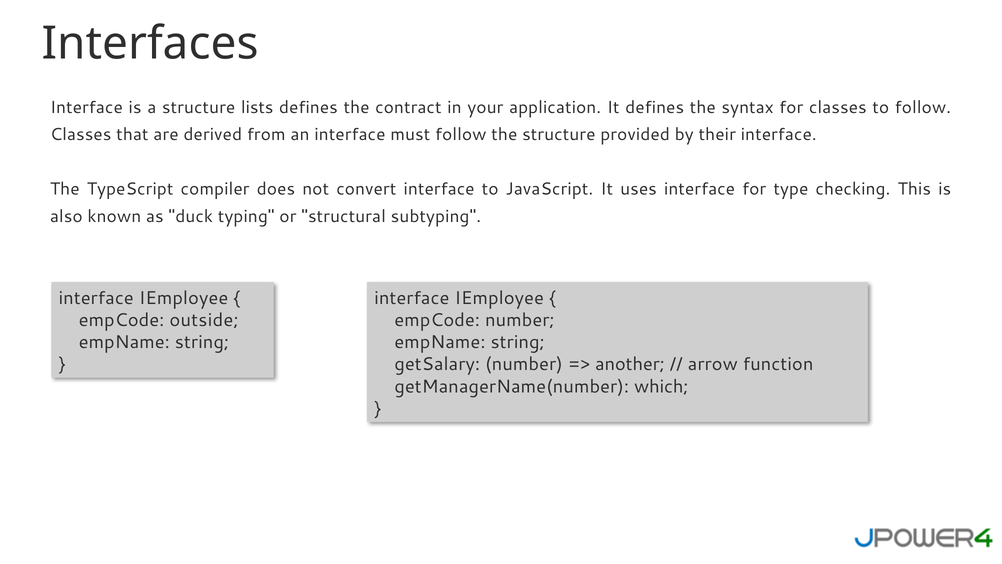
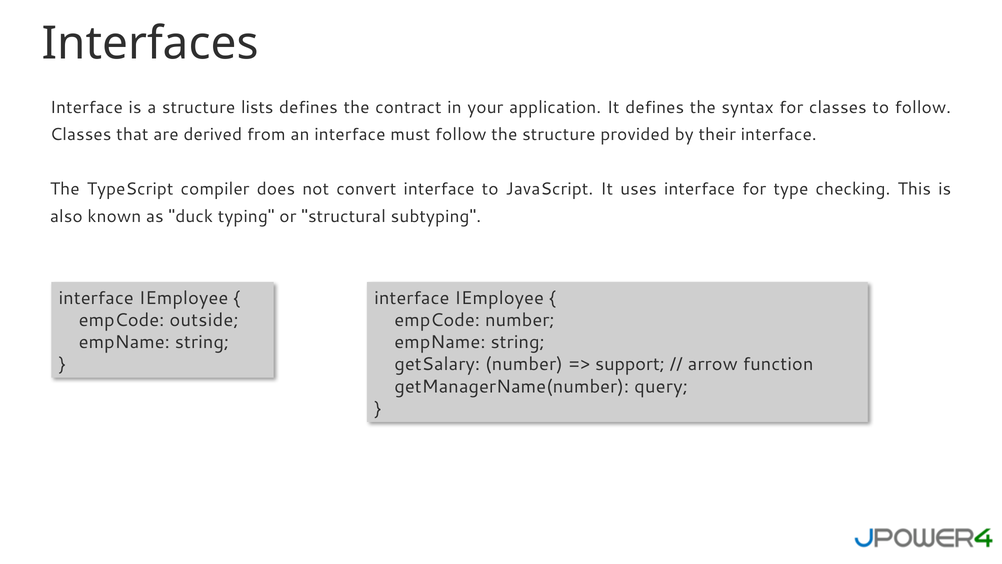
another: another -> support
which: which -> query
